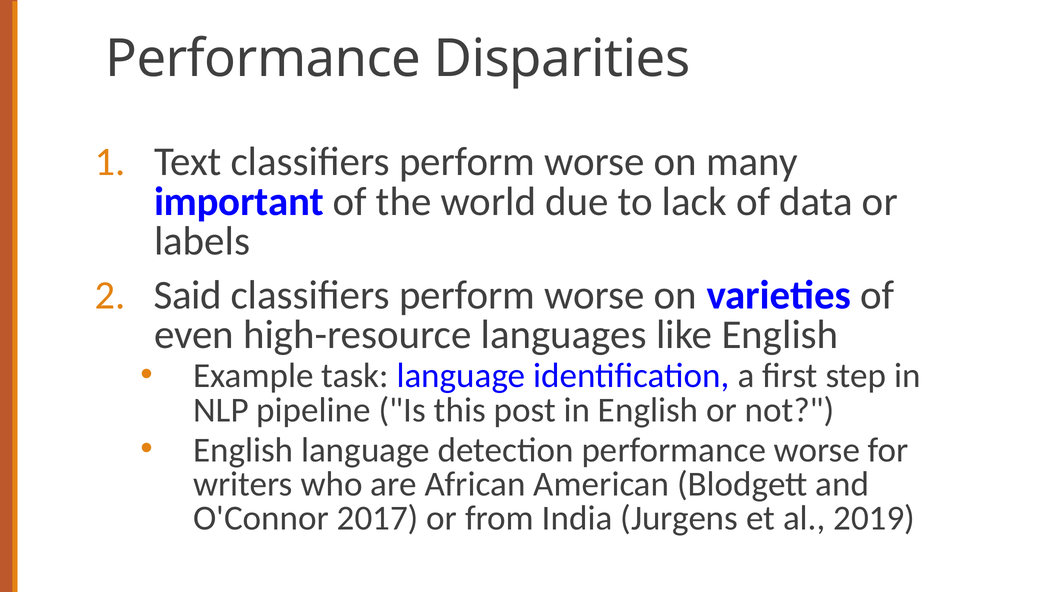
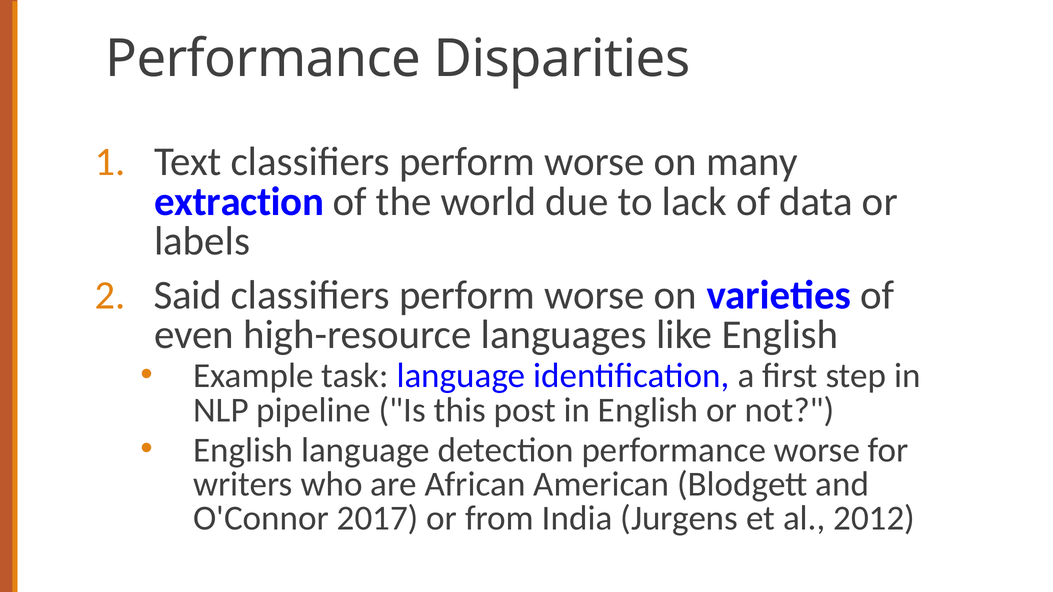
important: important -> extraction
2019: 2019 -> 2012
